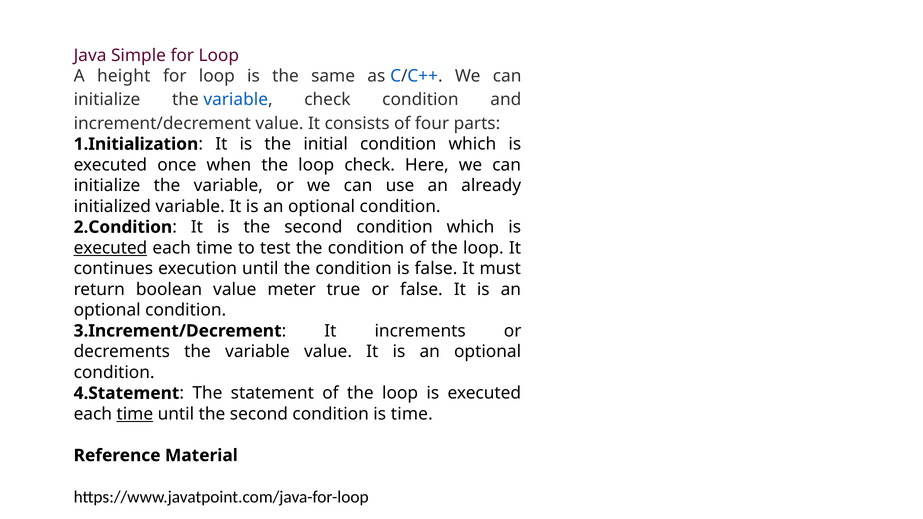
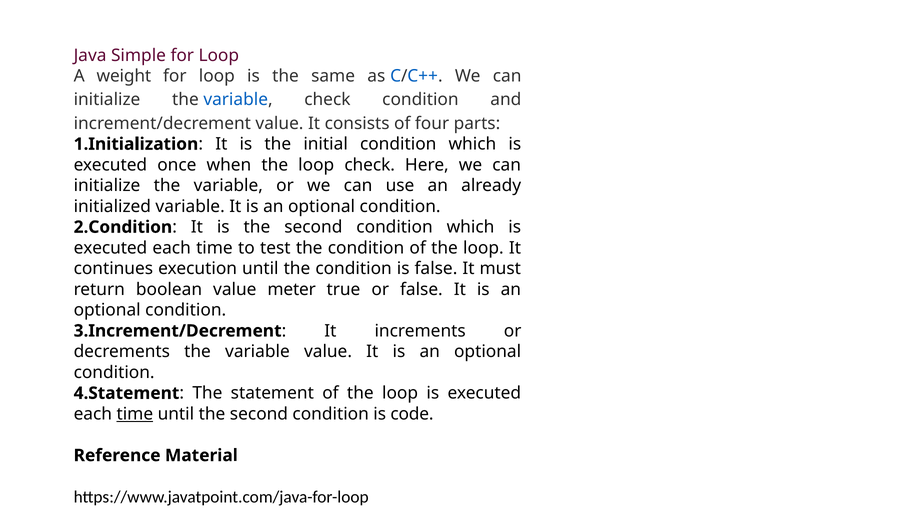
height: height -> weight
executed at (110, 248) underline: present -> none
is time: time -> code
